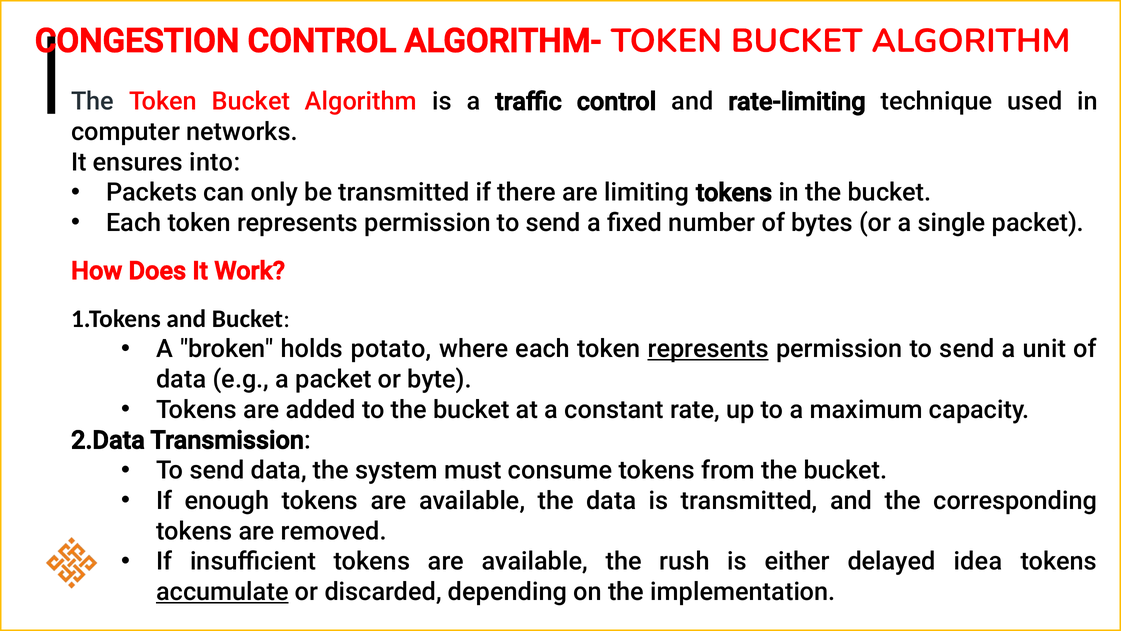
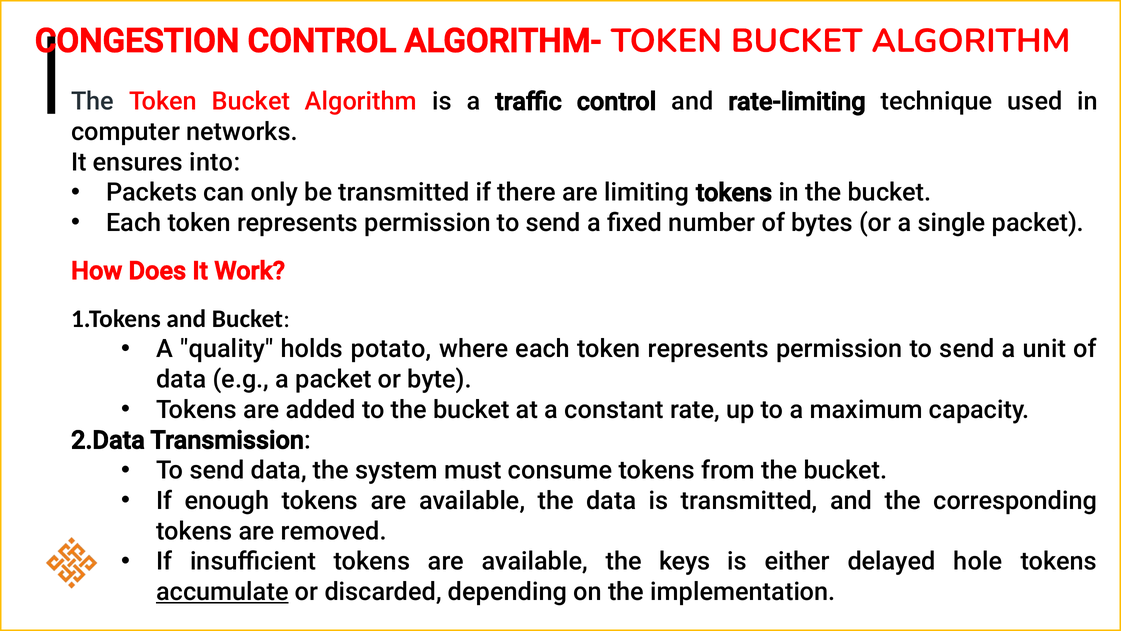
broken: broken -> quality
represents at (708, 349) underline: present -> none
rush: rush -> keys
idea: idea -> hole
